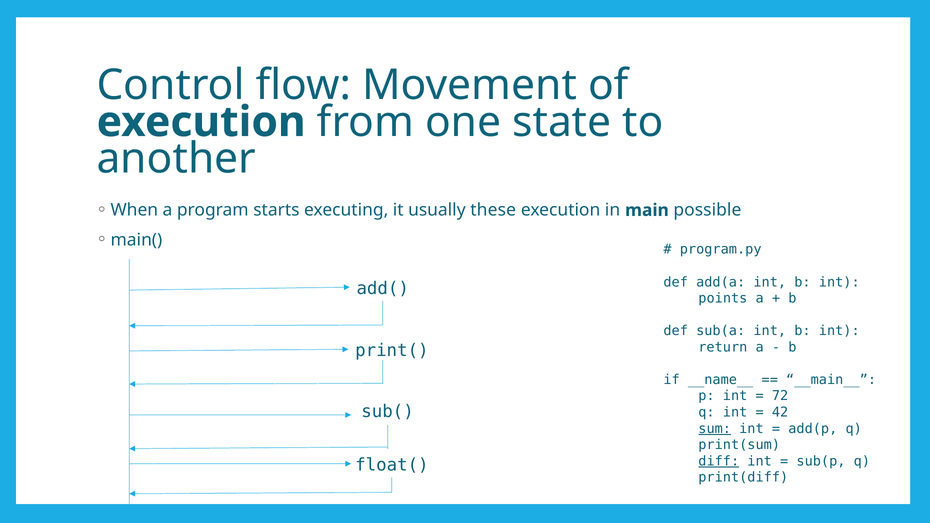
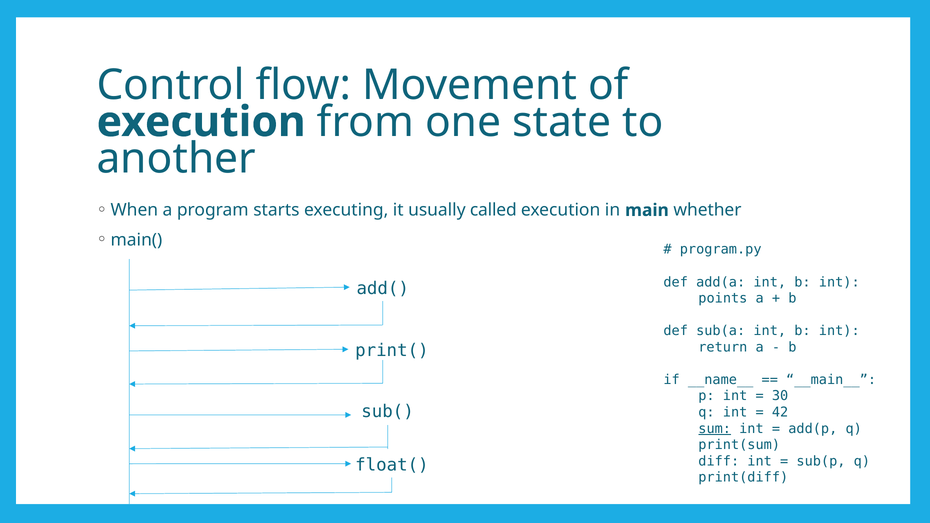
these: these -> called
possible: possible -> whether
72: 72 -> 30
diff underline: present -> none
